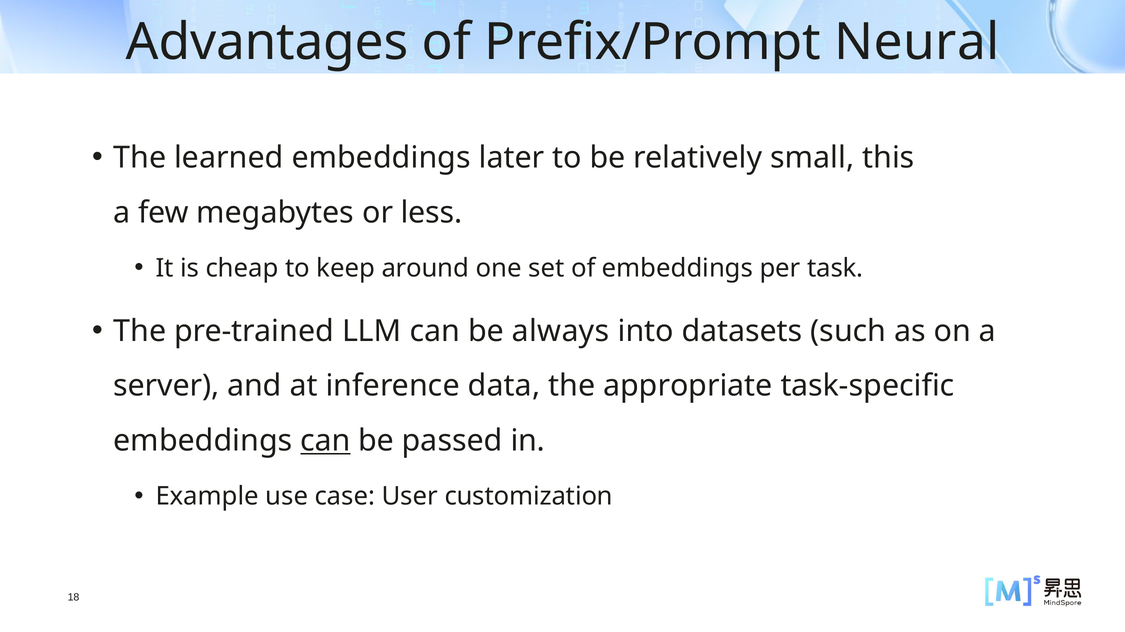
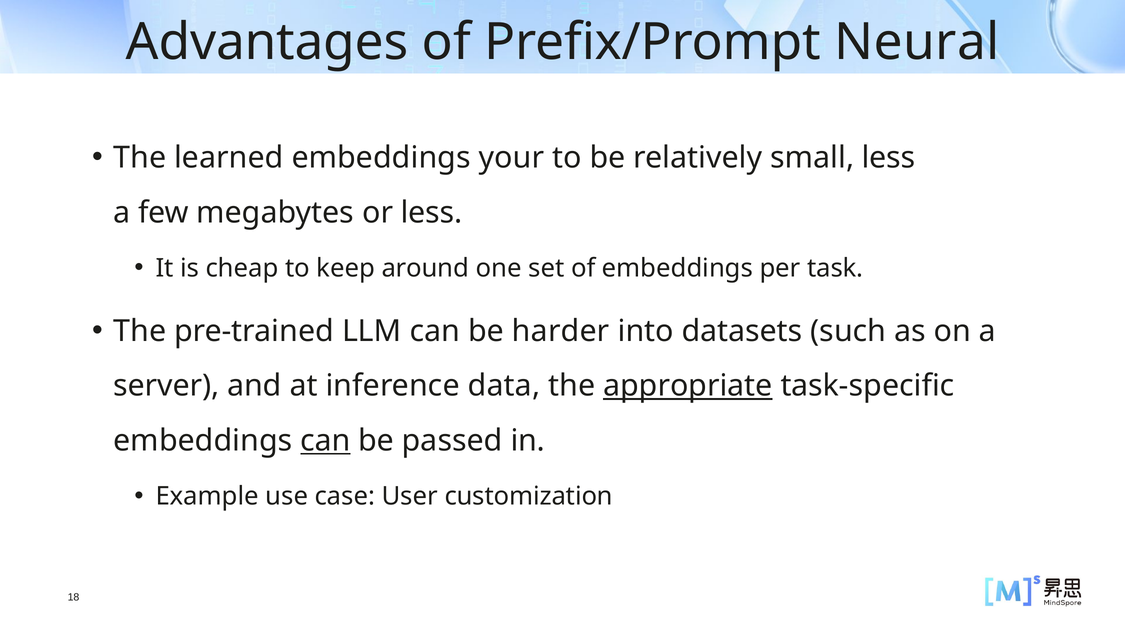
later: later -> your
small this: this -> less
always: always -> harder
appropriate underline: none -> present
